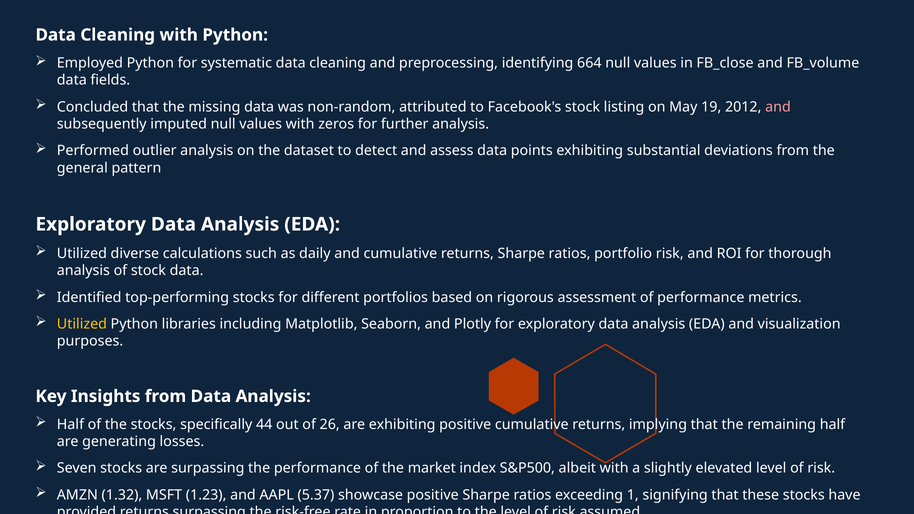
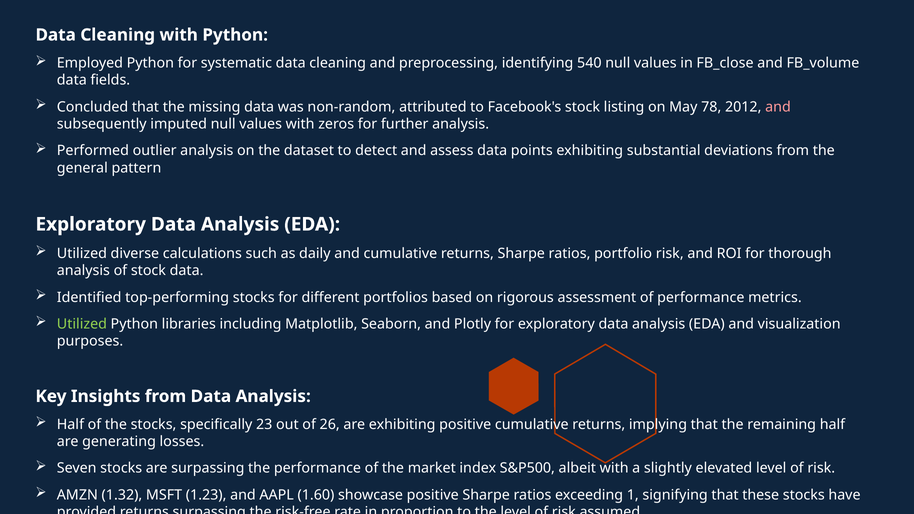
664: 664 -> 540
19: 19 -> 78
Utilized at (82, 324) colour: yellow -> light green
44: 44 -> 23
5.37: 5.37 -> 1.60
